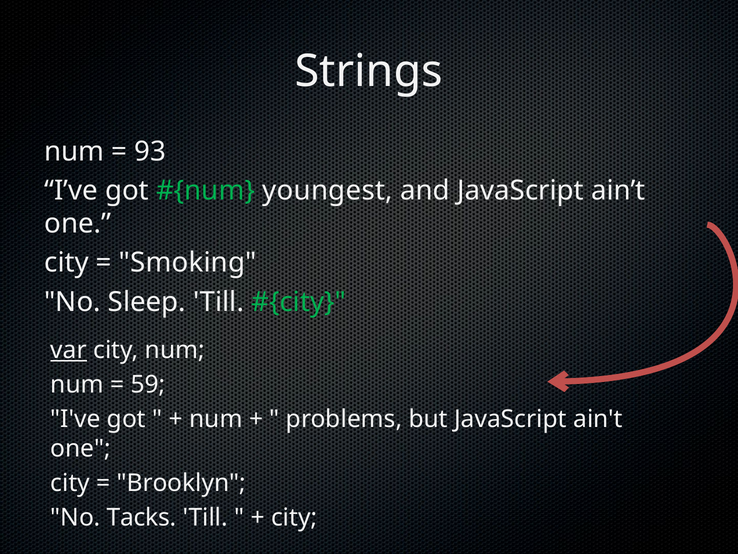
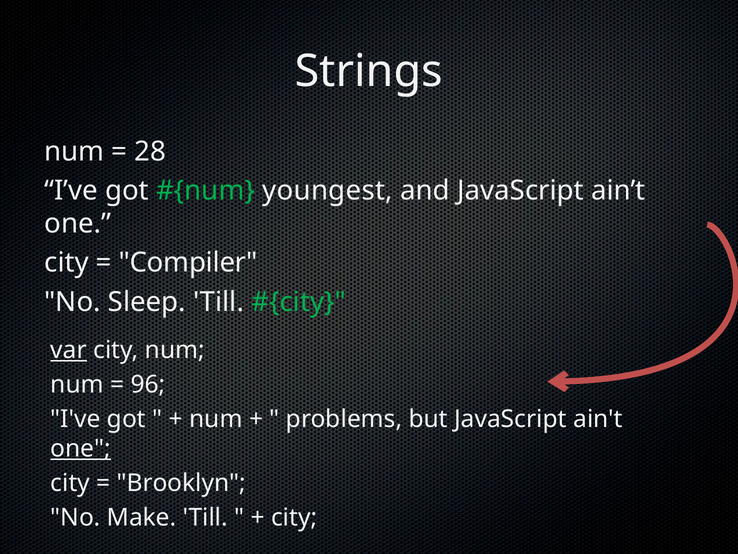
93: 93 -> 28
Smoking: Smoking -> Compiler
59: 59 -> 96
one at (81, 448) underline: none -> present
Tacks: Tacks -> Make
